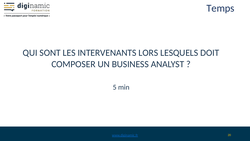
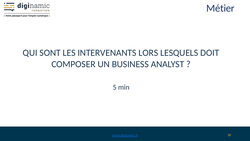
Temps: Temps -> Métier
